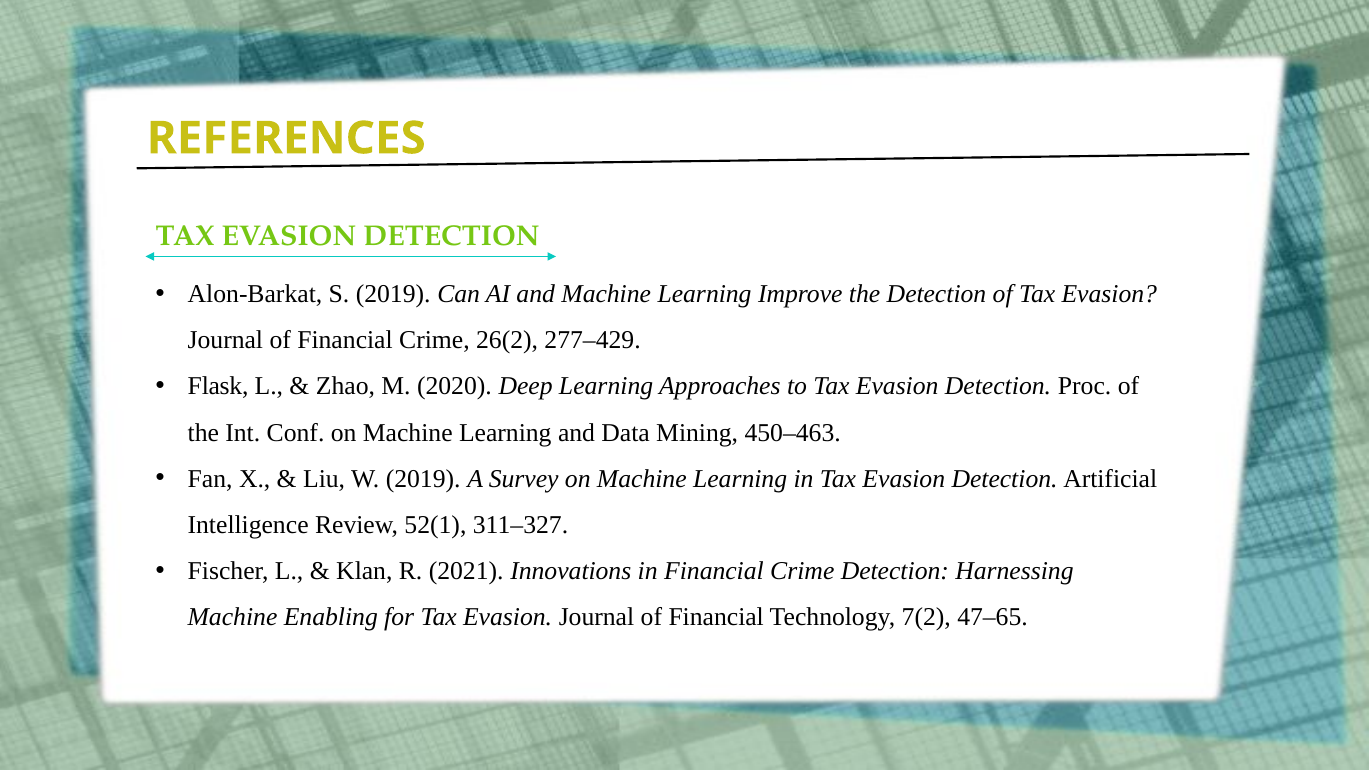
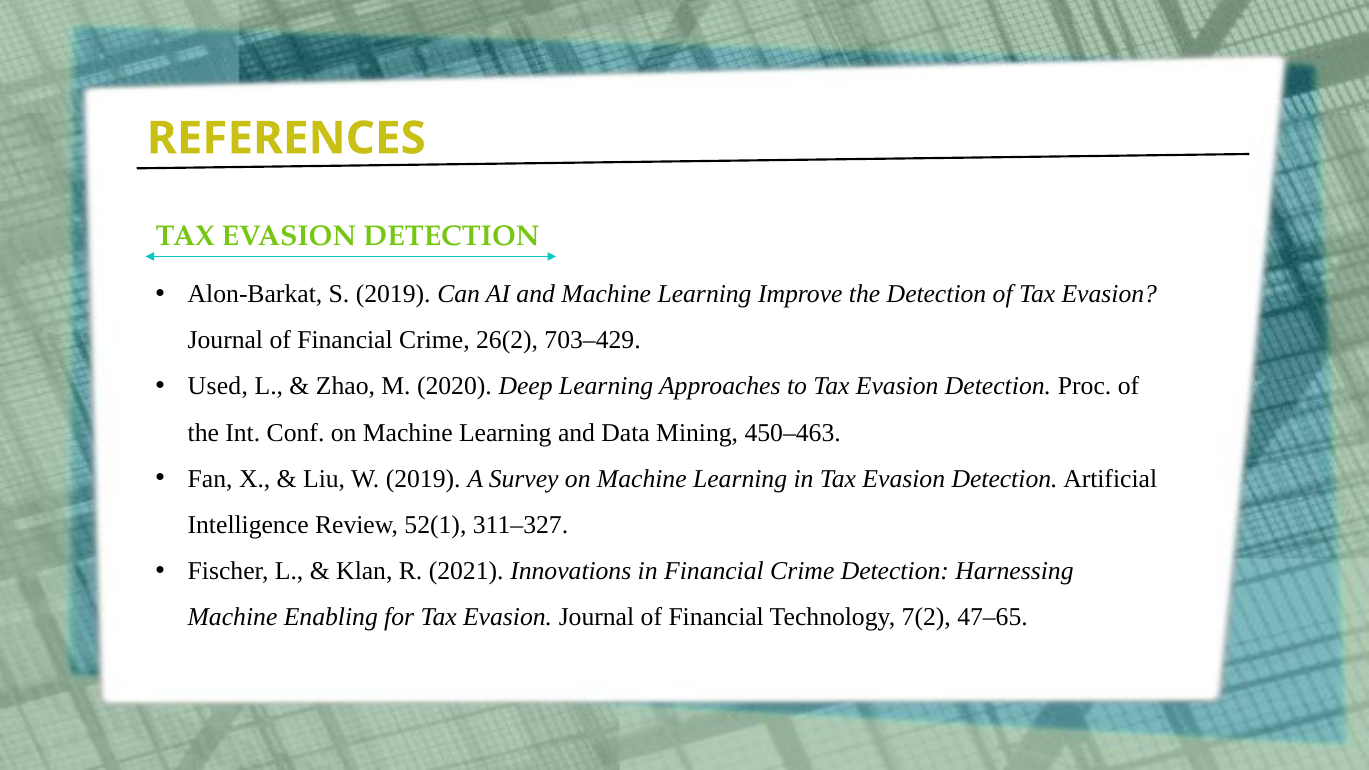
277–429: 277–429 -> 703–429
Flask: Flask -> Used
